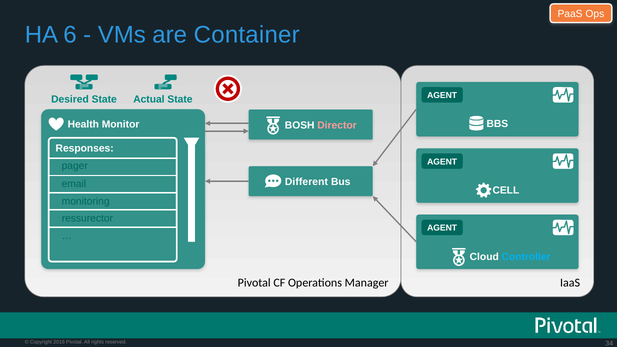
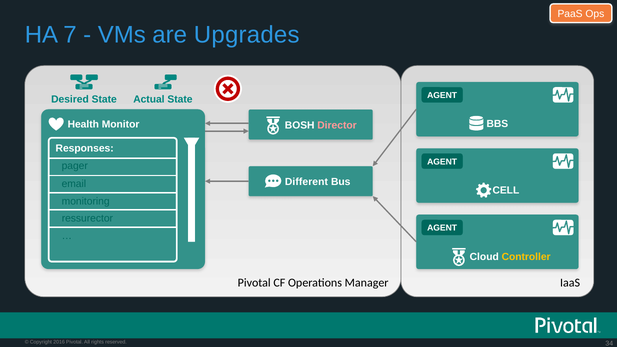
6: 6 -> 7
Container: Container -> Upgrades
Controller colour: light blue -> yellow
